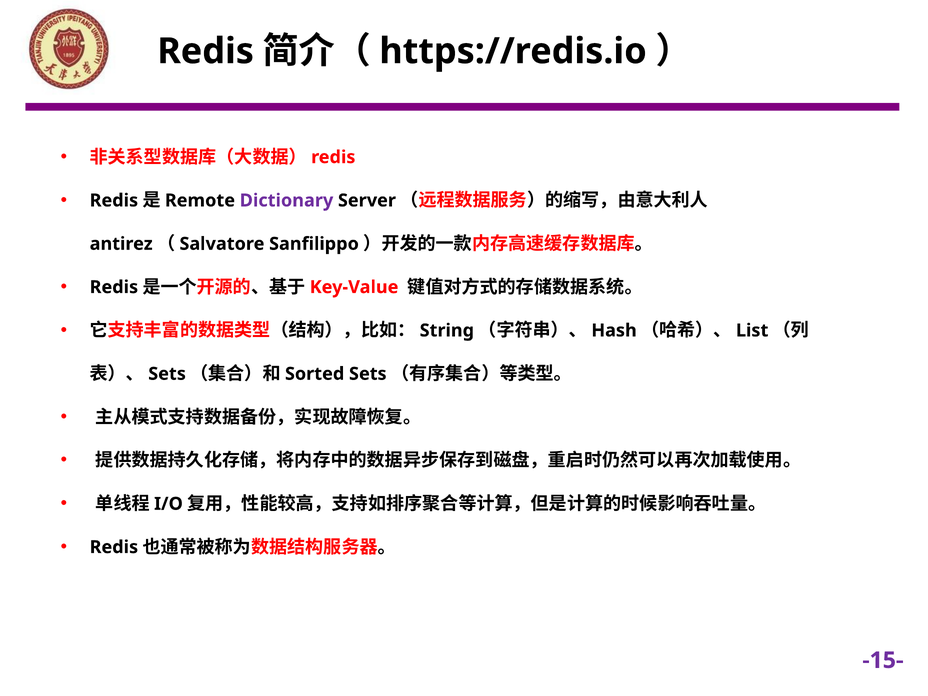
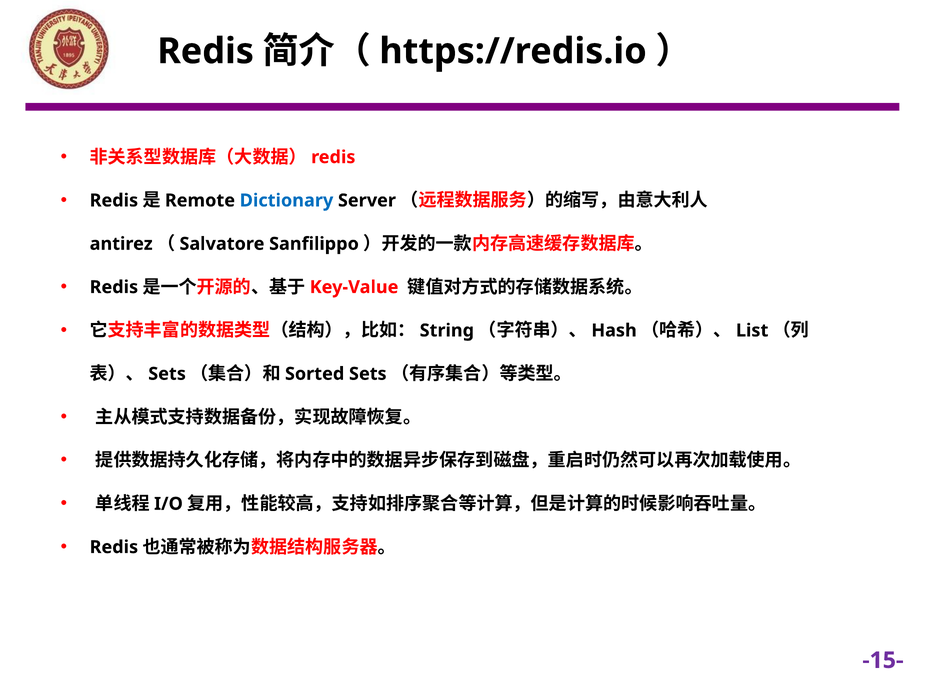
Dictionary colour: purple -> blue
